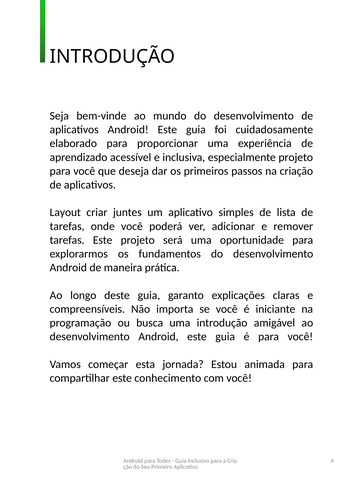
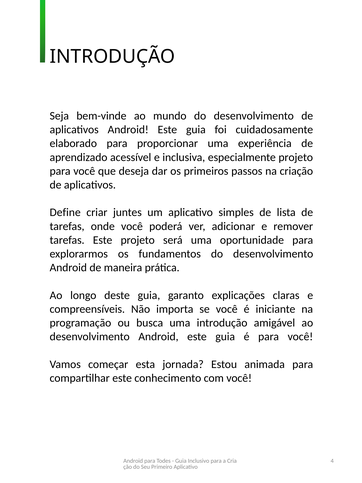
Layout: Layout -> Define
